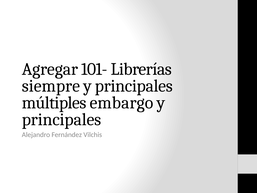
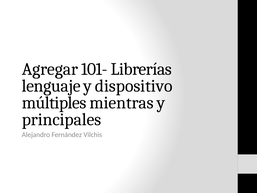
siempre: siempre -> lenguaje
principales at (134, 86): principales -> dispositivo
embargo: embargo -> mientras
